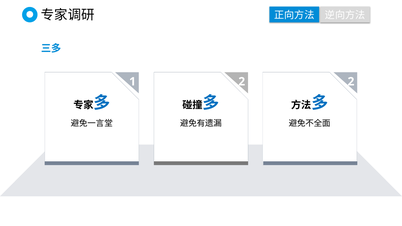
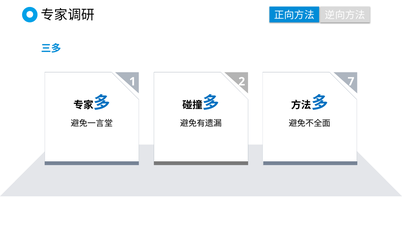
1 2: 2 -> 7
